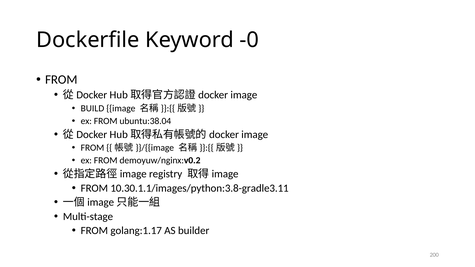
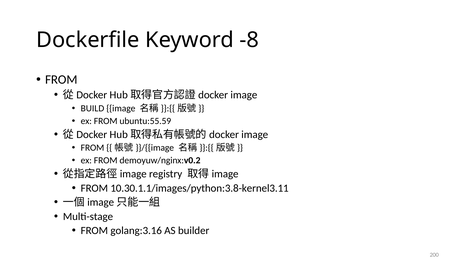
-0: -0 -> -8
ubuntu:38.04: ubuntu:38.04 -> ubuntu:55.59
10.30.1.1/images/python:3.8-gradle3.11: 10.30.1.1/images/python:3.8-gradle3.11 -> 10.30.1.1/images/python:3.8-kernel3.11
golang:1.17: golang:1.17 -> golang:3.16
